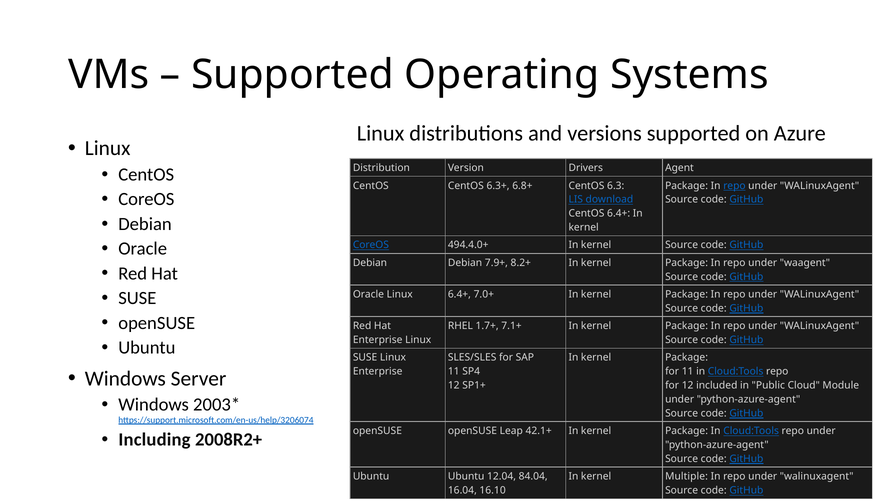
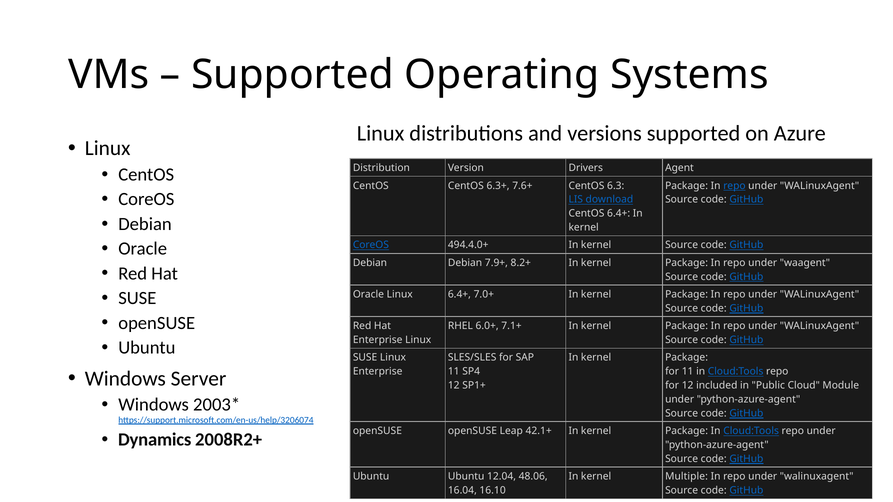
6.8+: 6.8+ -> 7.6+
1.7+: 1.7+ -> 6.0+
Including: Including -> Dynamics
84.04: 84.04 -> 48.06
